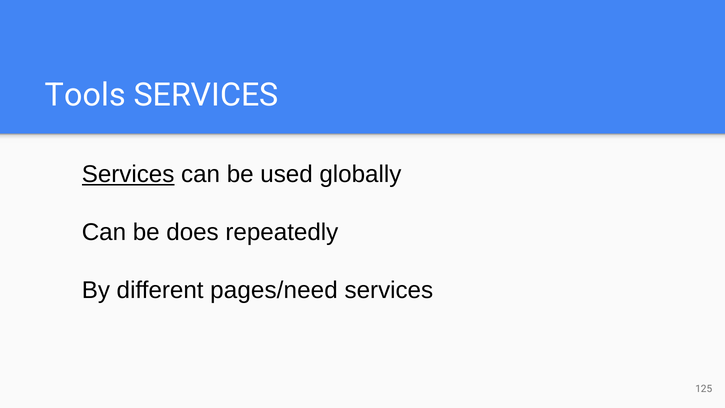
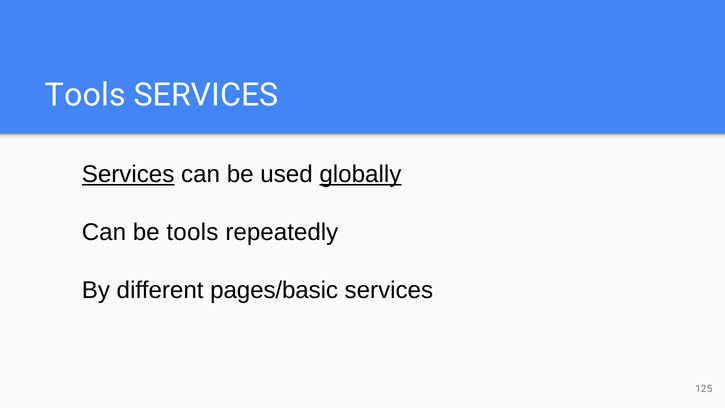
globally underline: none -> present
be does: does -> tools
pages/need: pages/need -> pages/basic
